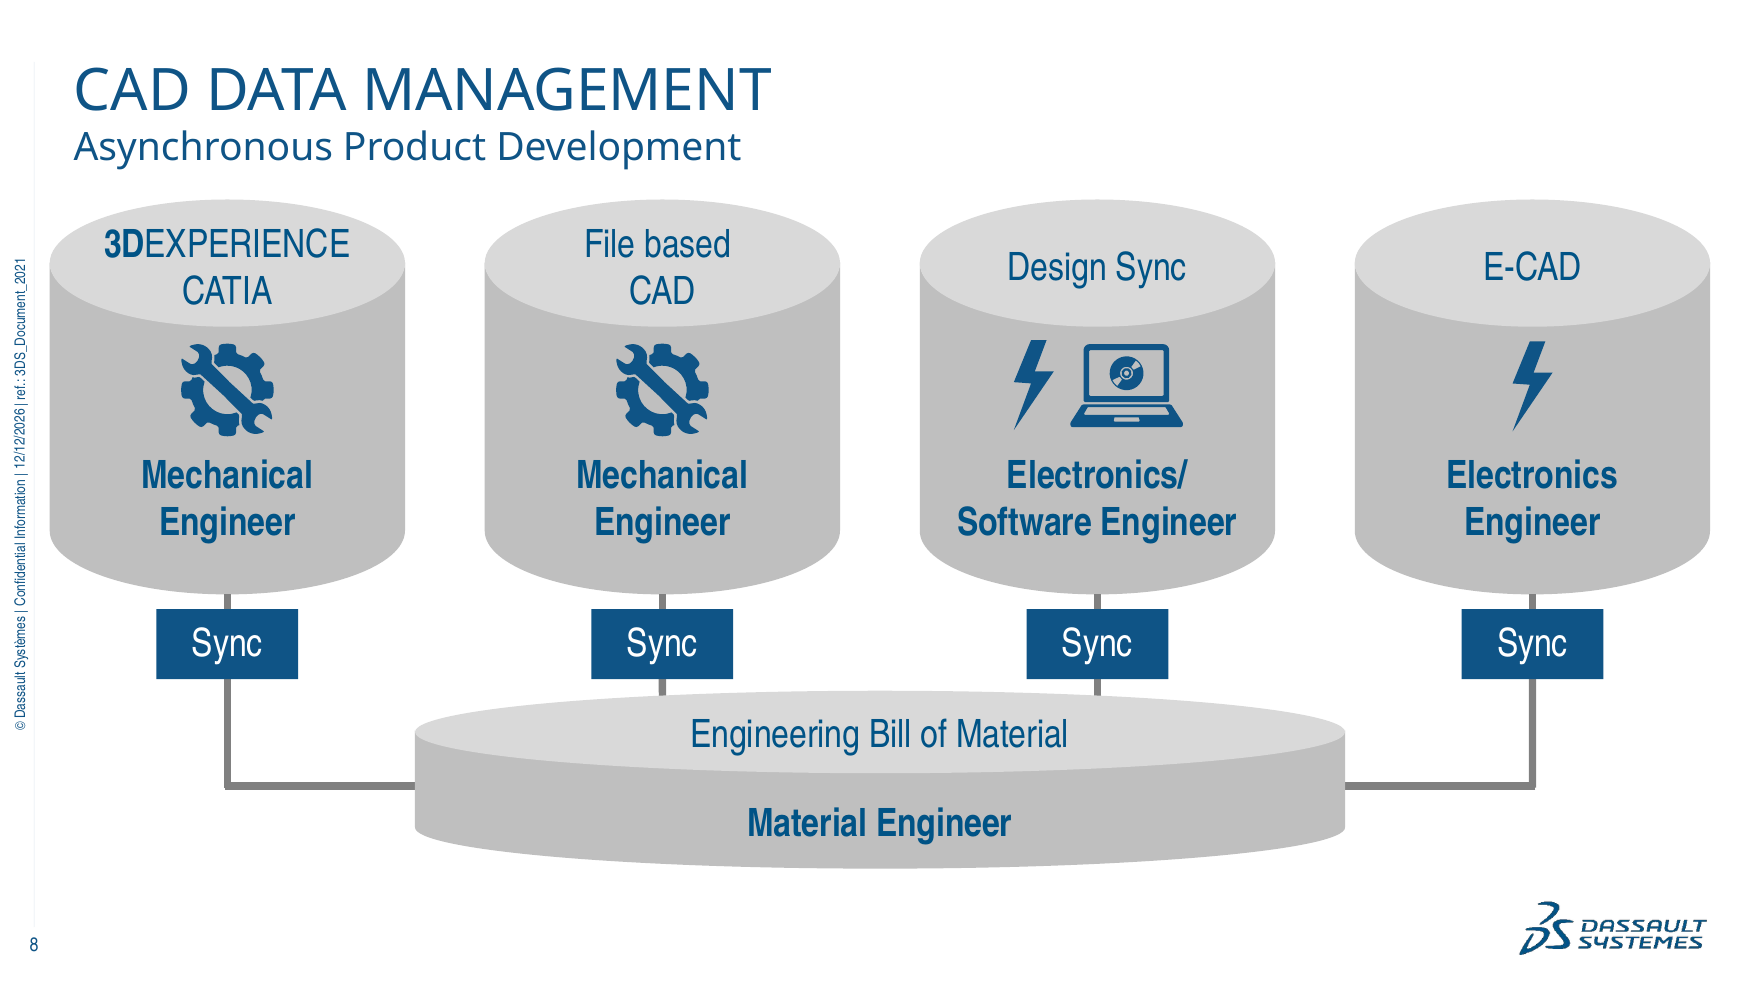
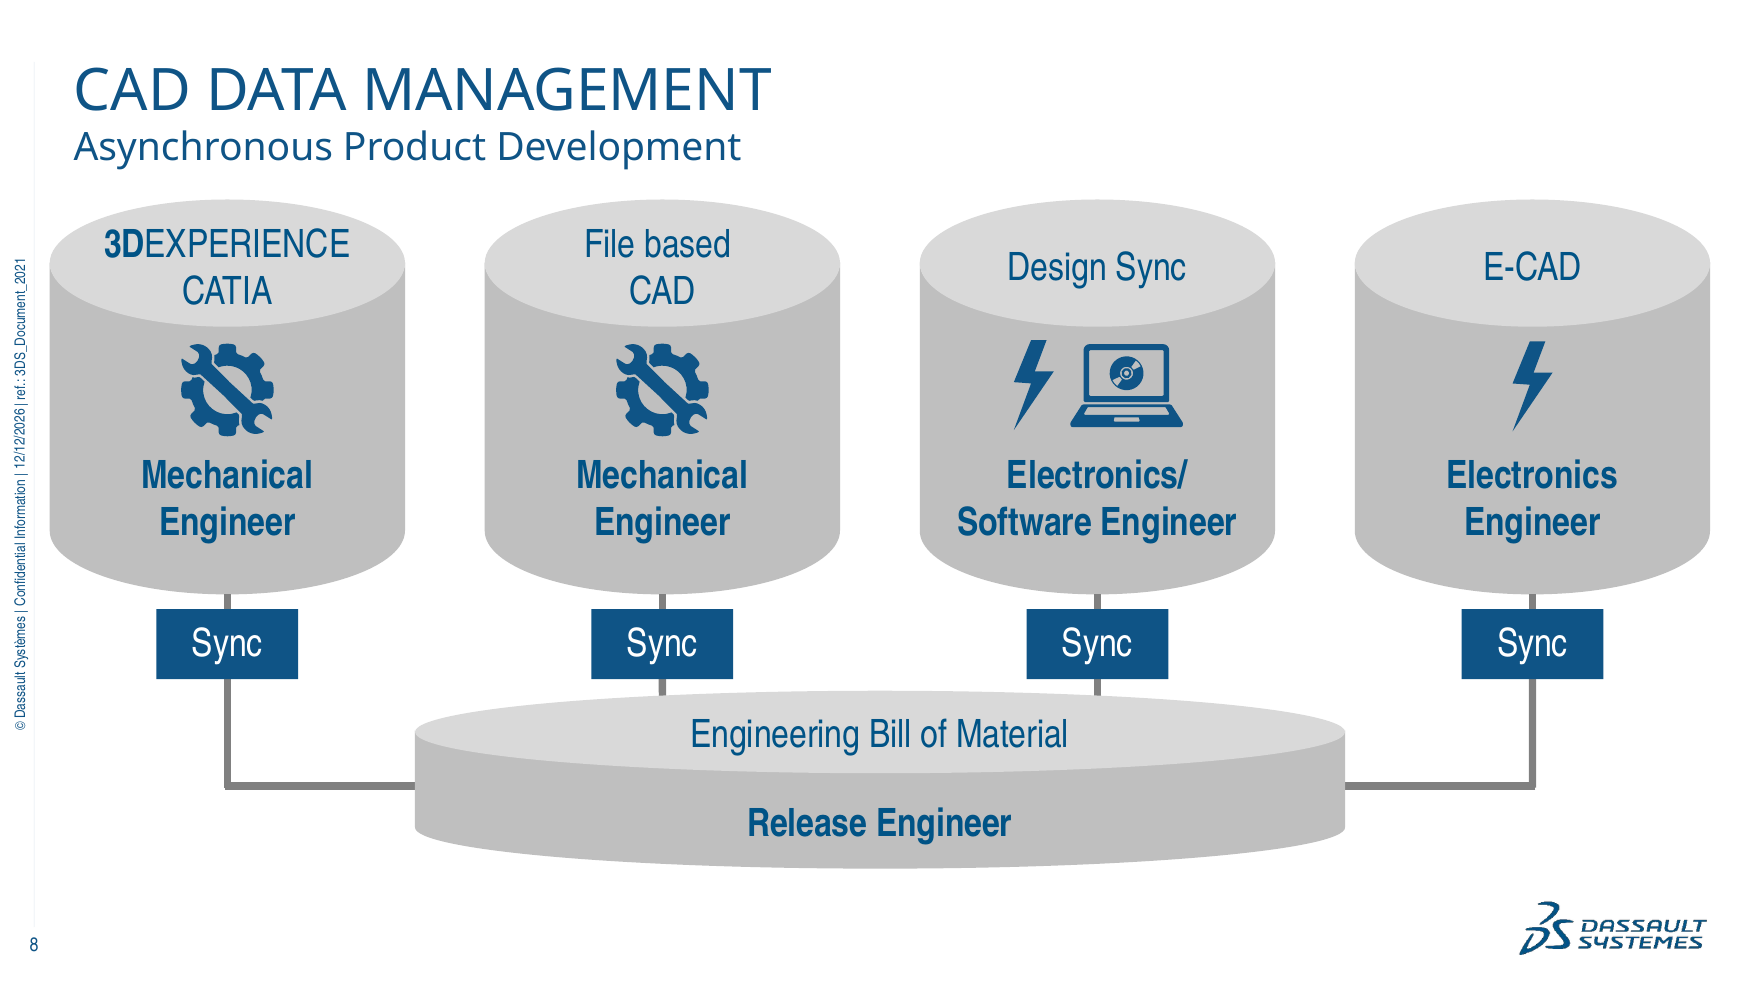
Material at (807, 823): Material -> Release
